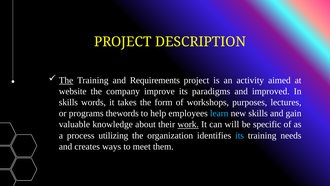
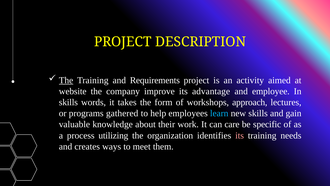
paradigms: paradigms -> advantage
improved: improved -> employee
purposes: purposes -> approach
thewords: thewords -> gathered
work underline: present -> none
will: will -> care
its at (240, 135) colour: light blue -> pink
